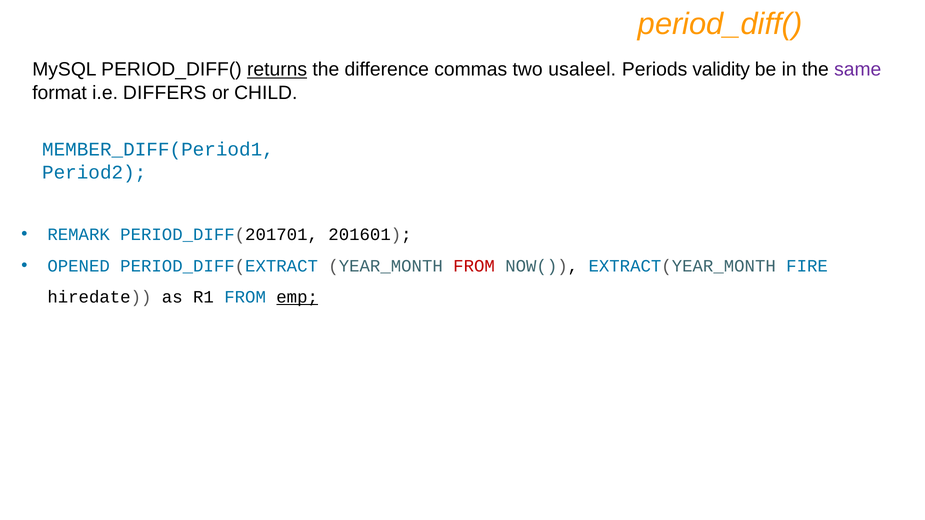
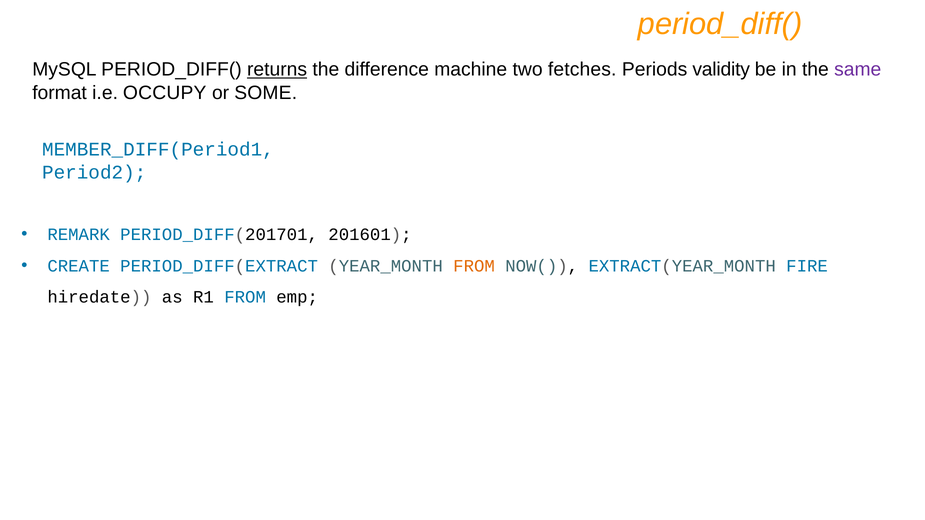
commas: commas -> machine
usaleel: usaleel -> fetches
DIFFERS: DIFFERS -> OCCUPY
CHILD: CHILD -> SOME
OPENED: OPENED -> CREATE
FROM at (474, 266) colour: red -> orange
emp underline: present -> none
